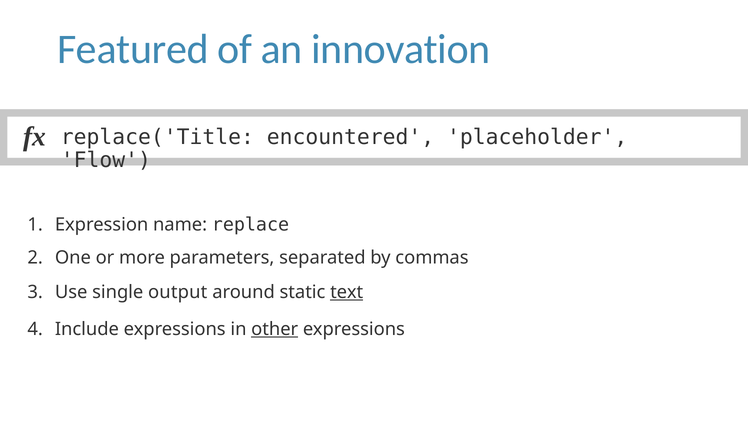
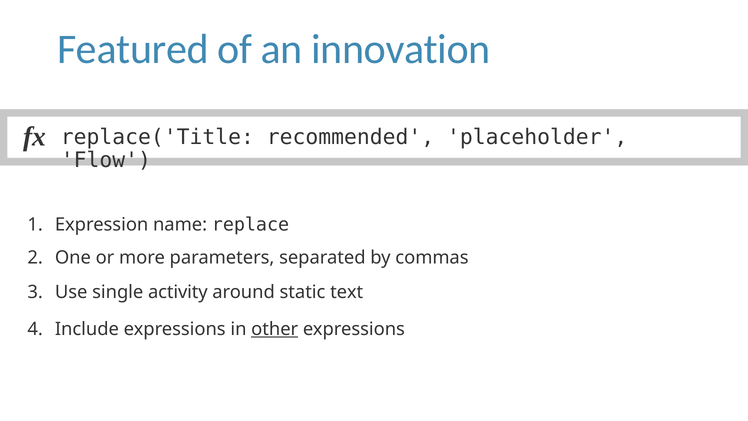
encountered: encountered -> recommended
output: output -> activity
text underline: present -> none
